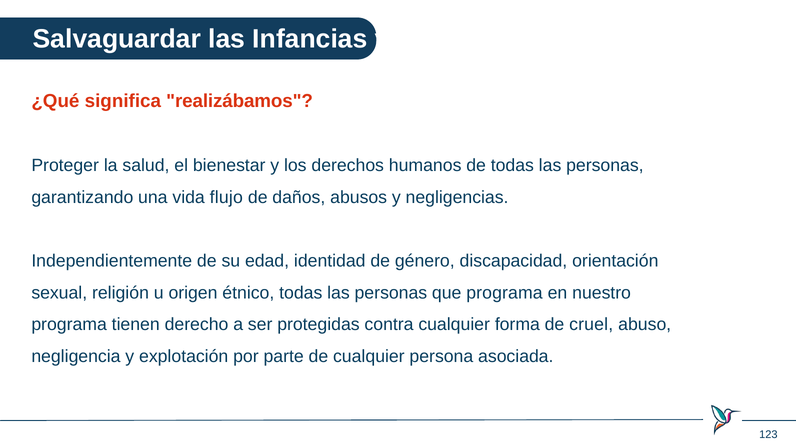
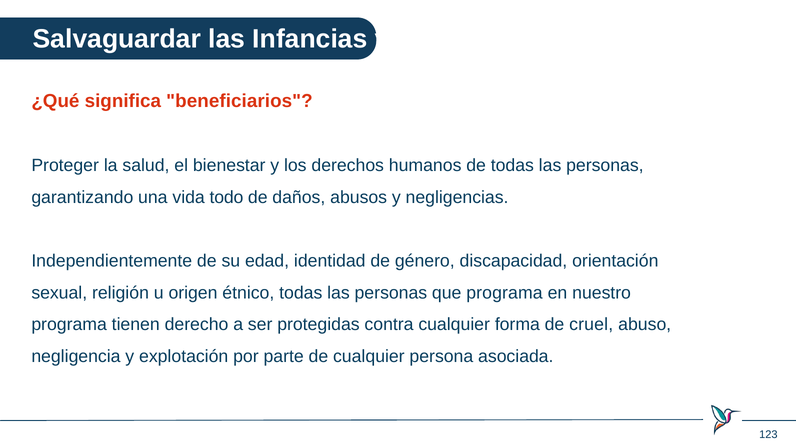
realizábamos: realizábamos -> beneficiarios
flujo: flujo -> todo
